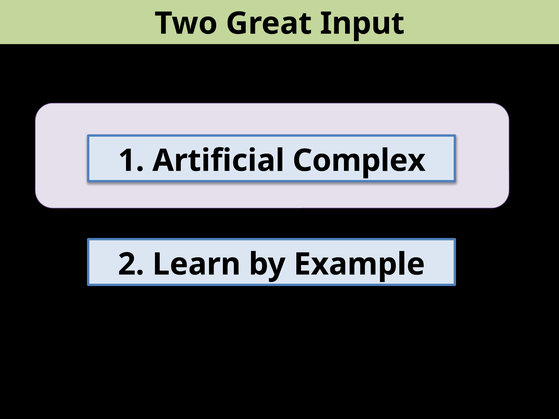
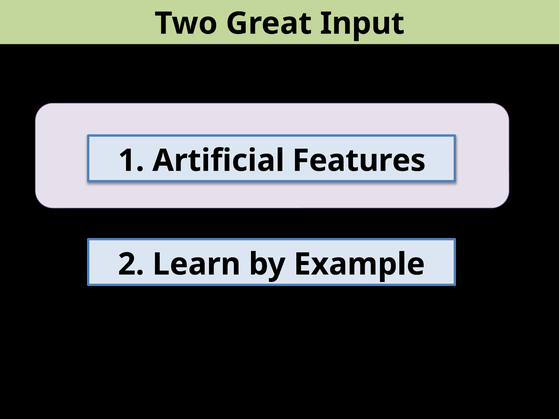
Complex: Complex -> Features
